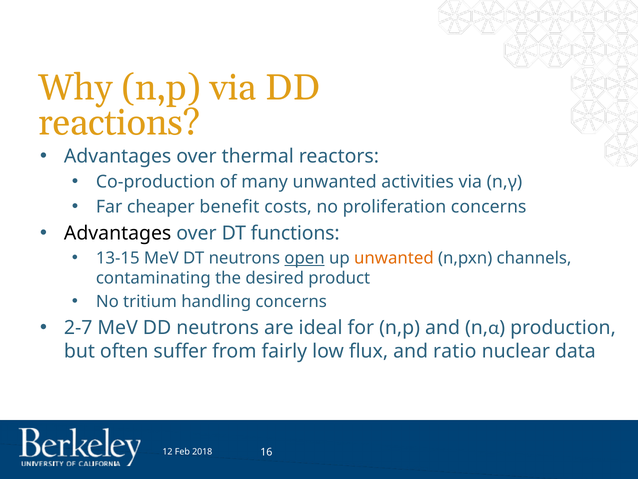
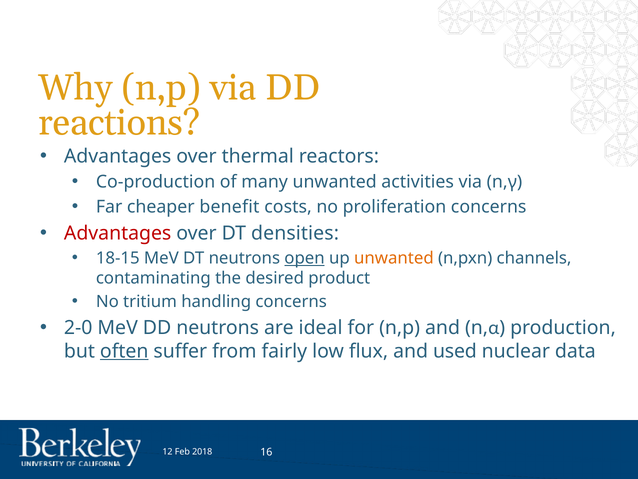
Advantages at (118, 233) colour: black -> red
functions: functions -> densities
13-15: 13-15 -> 18-15
2-7: 2-7 -> 2-0
often underline: none -> present
ratio: ratio -> used
